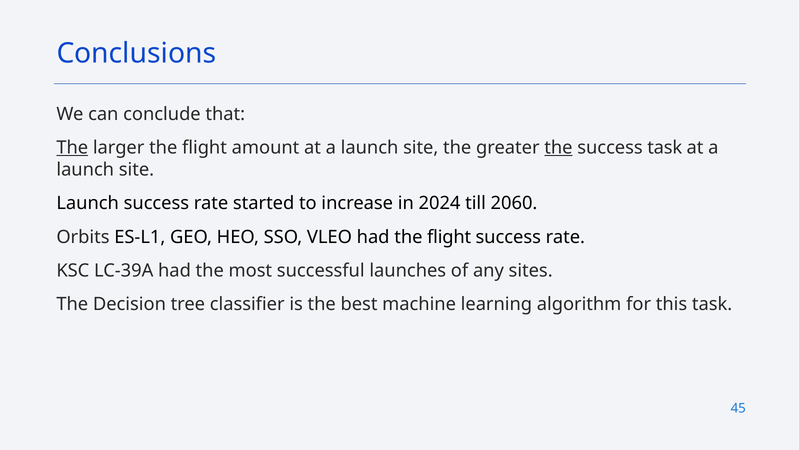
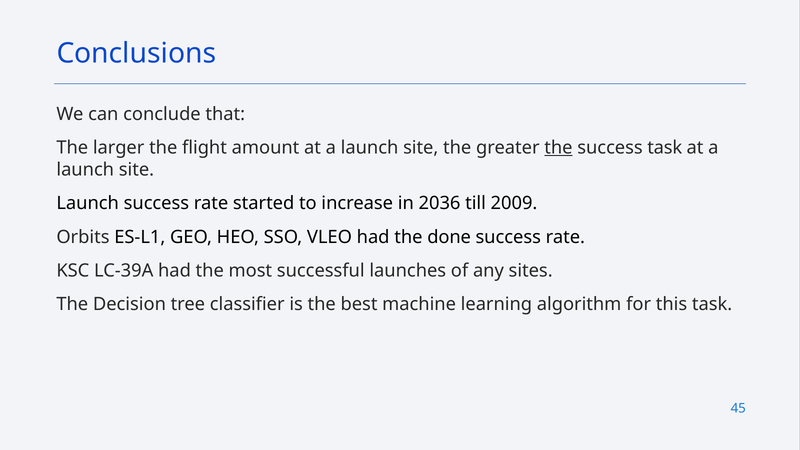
The at (72, 148) underline: present -> none
2024: 2024 -> 2036
2060: 2060 -> 2009
had the flight: flight -> done
